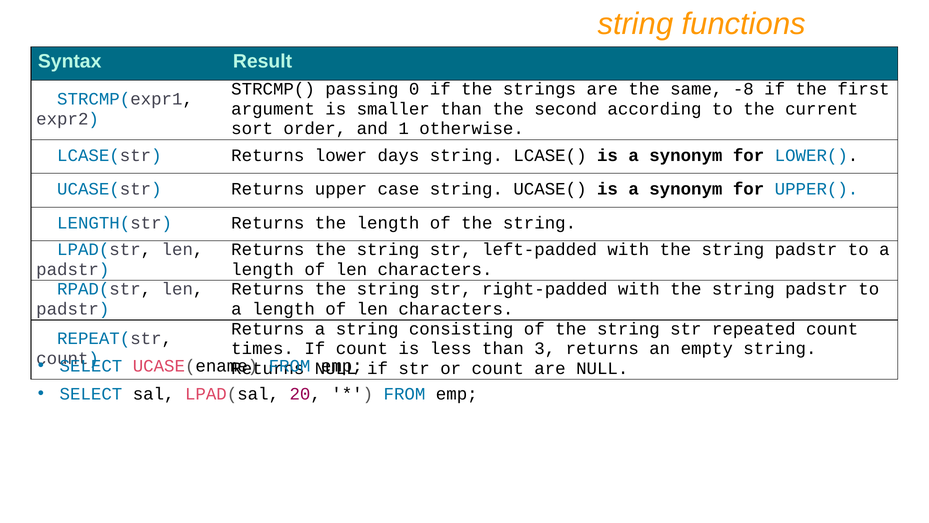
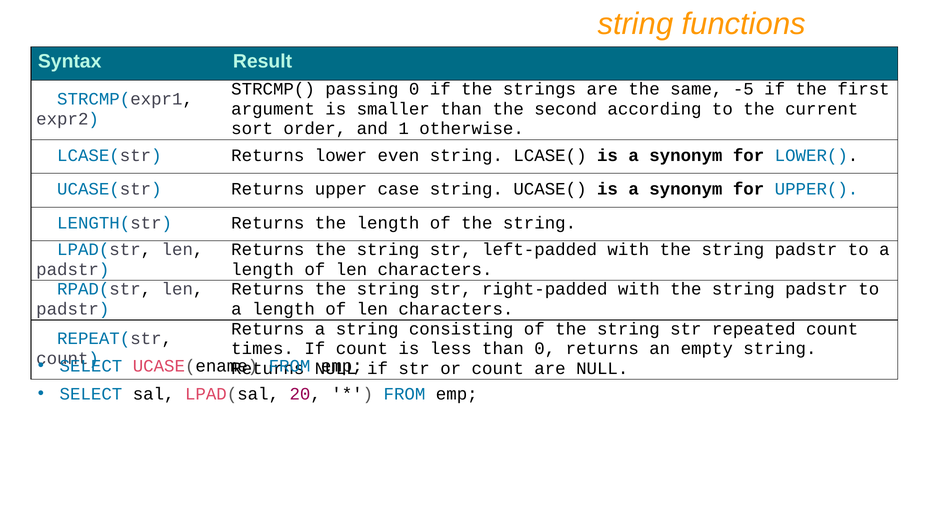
-8: -8 -> -5
days: days -> even
than 3: 3 -> 0
